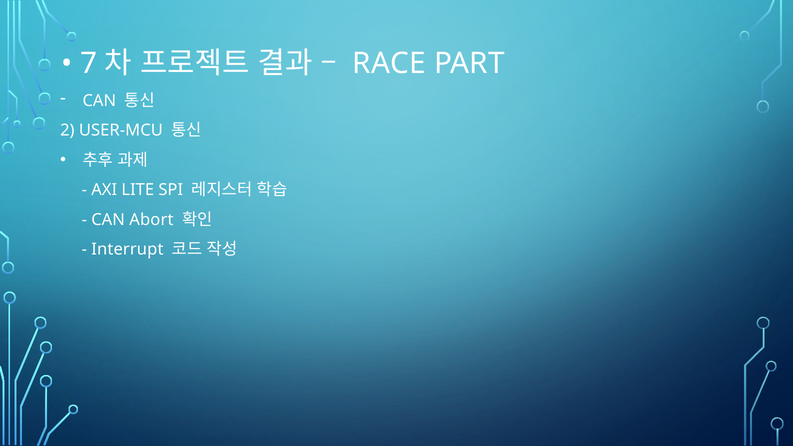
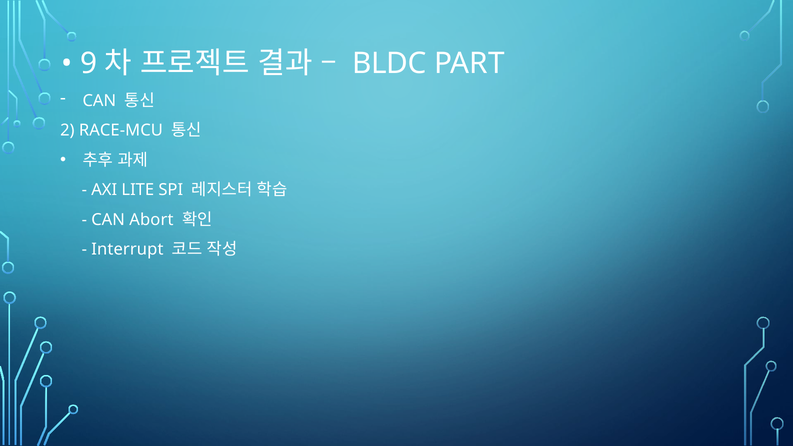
7: 7 -> 9
RACE: RACE -> BLDC
USER-MCU: USER-MCU -> RACE-MCU
